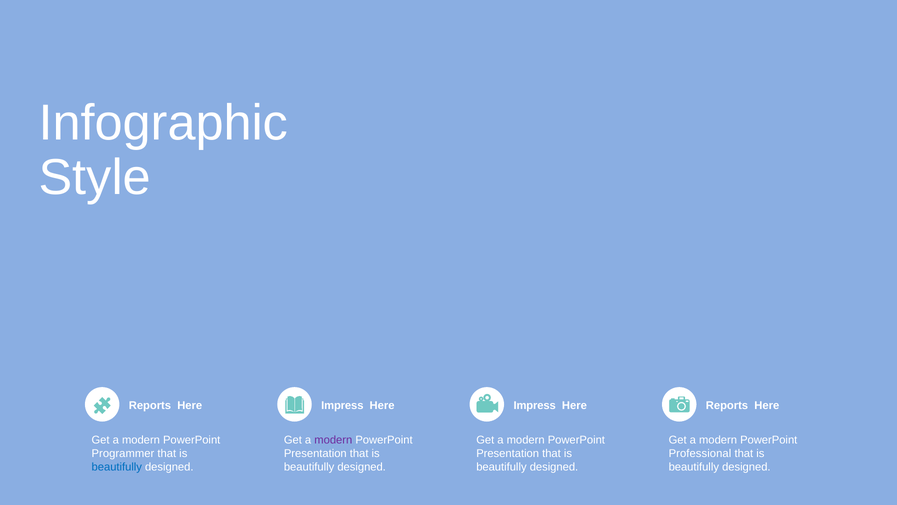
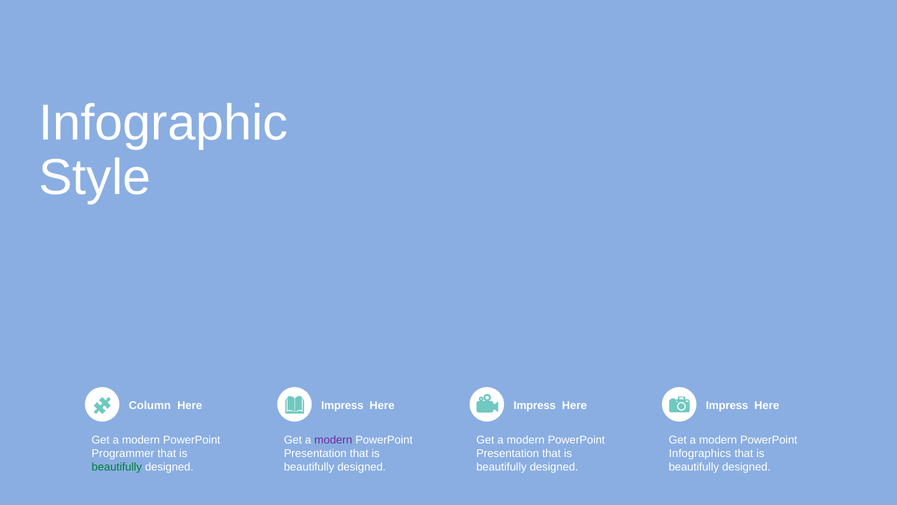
Reports at (150, 405): Reports -> Column
Reports at (727, 405): Reports -> Impress
Professional: Professional -> Infographics
beautifully at (117, 467) colour: blue -> green
